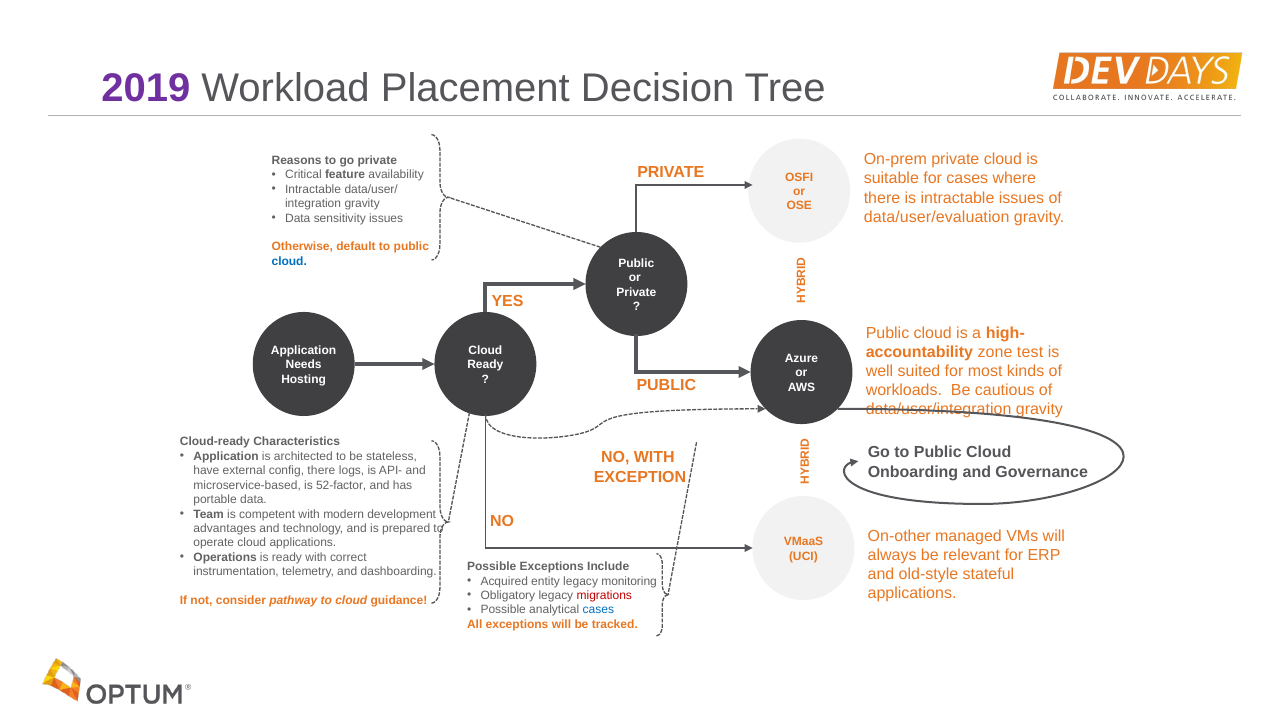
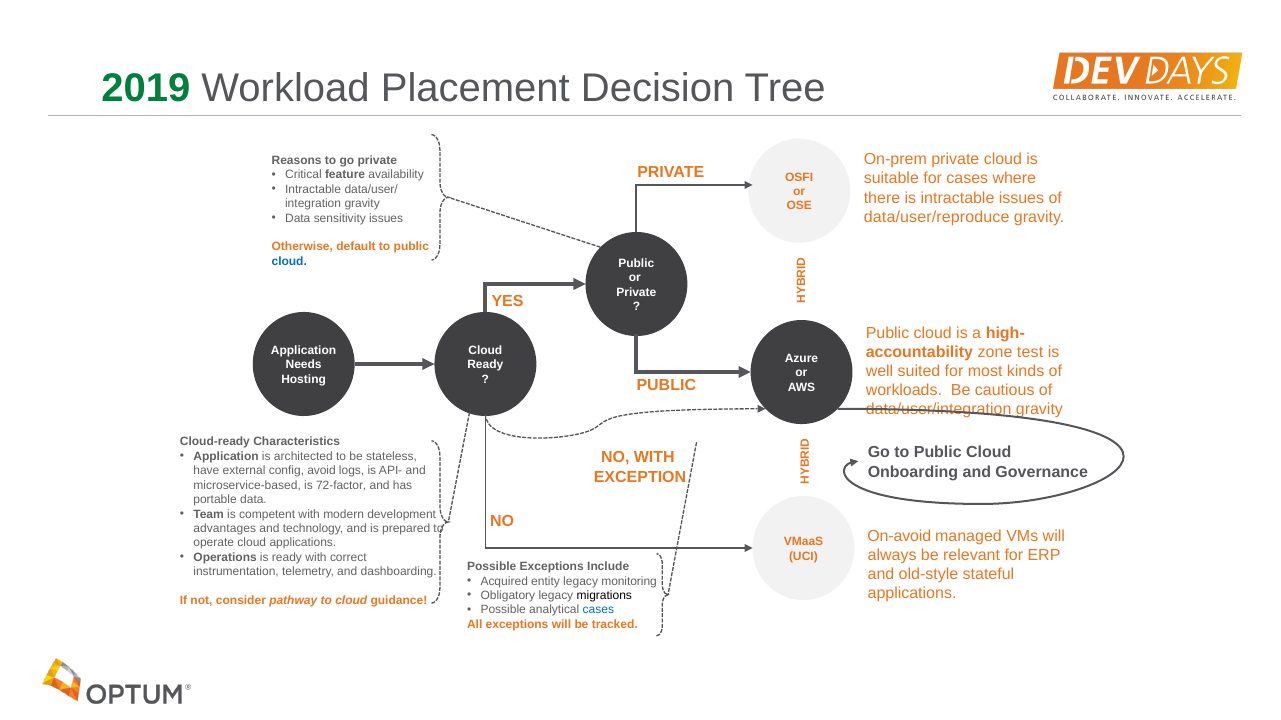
2019 colour: purple -> green
data/user/evaluation: data/user/evaluation -> data/user/reproduce
config there: there -> avoid
52-factor: 52-factor -> 72-factor
On-other: On-other -> On-avoid
migrations colour: red -> black
